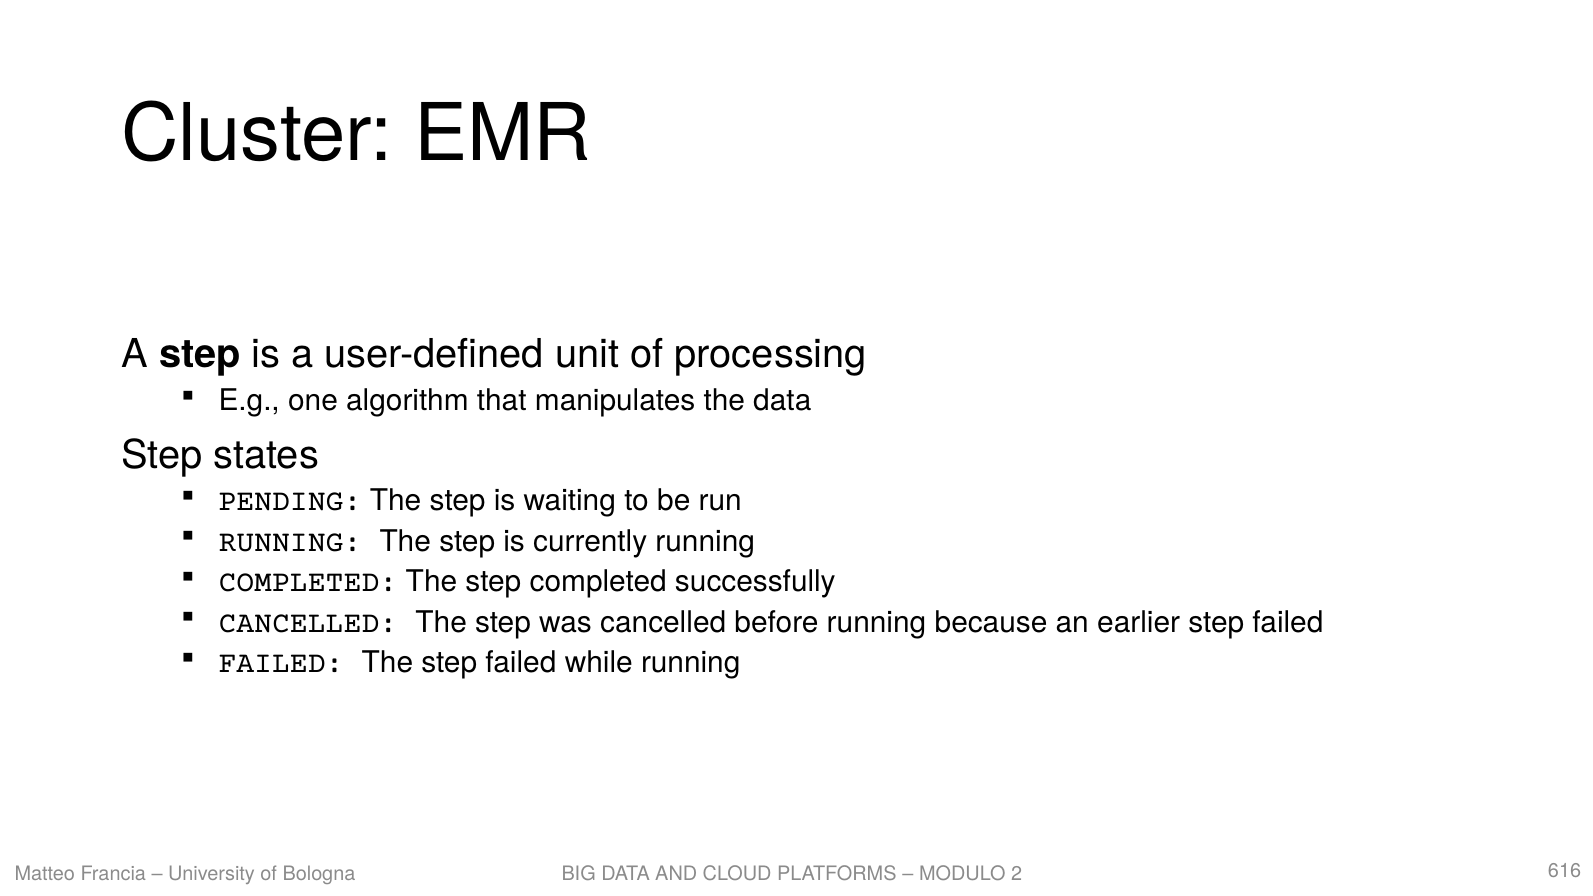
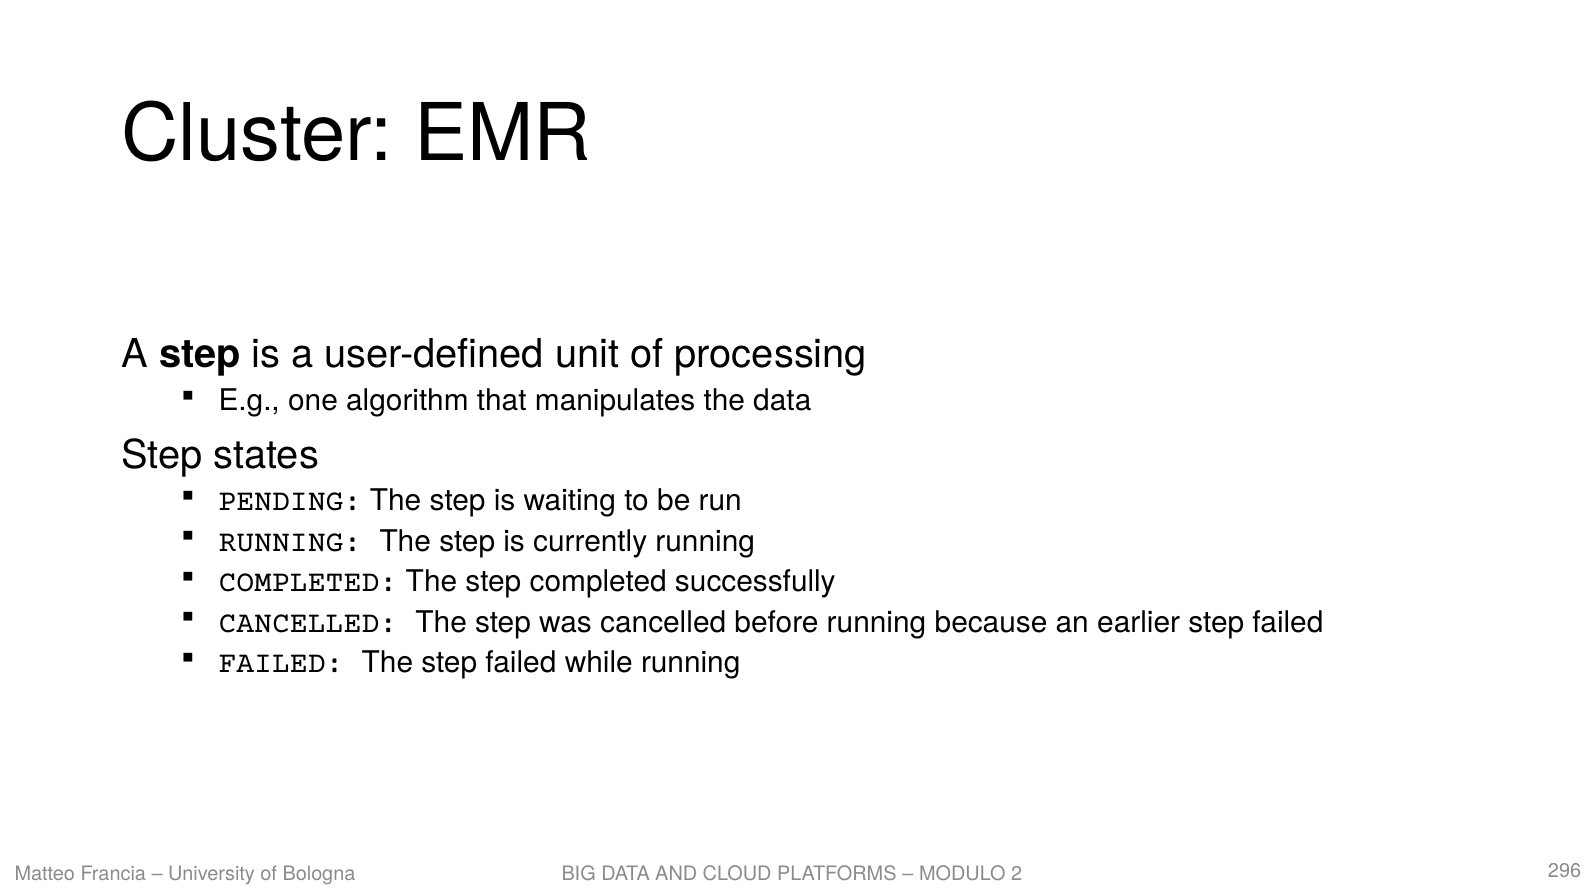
616: 616 -> 296
